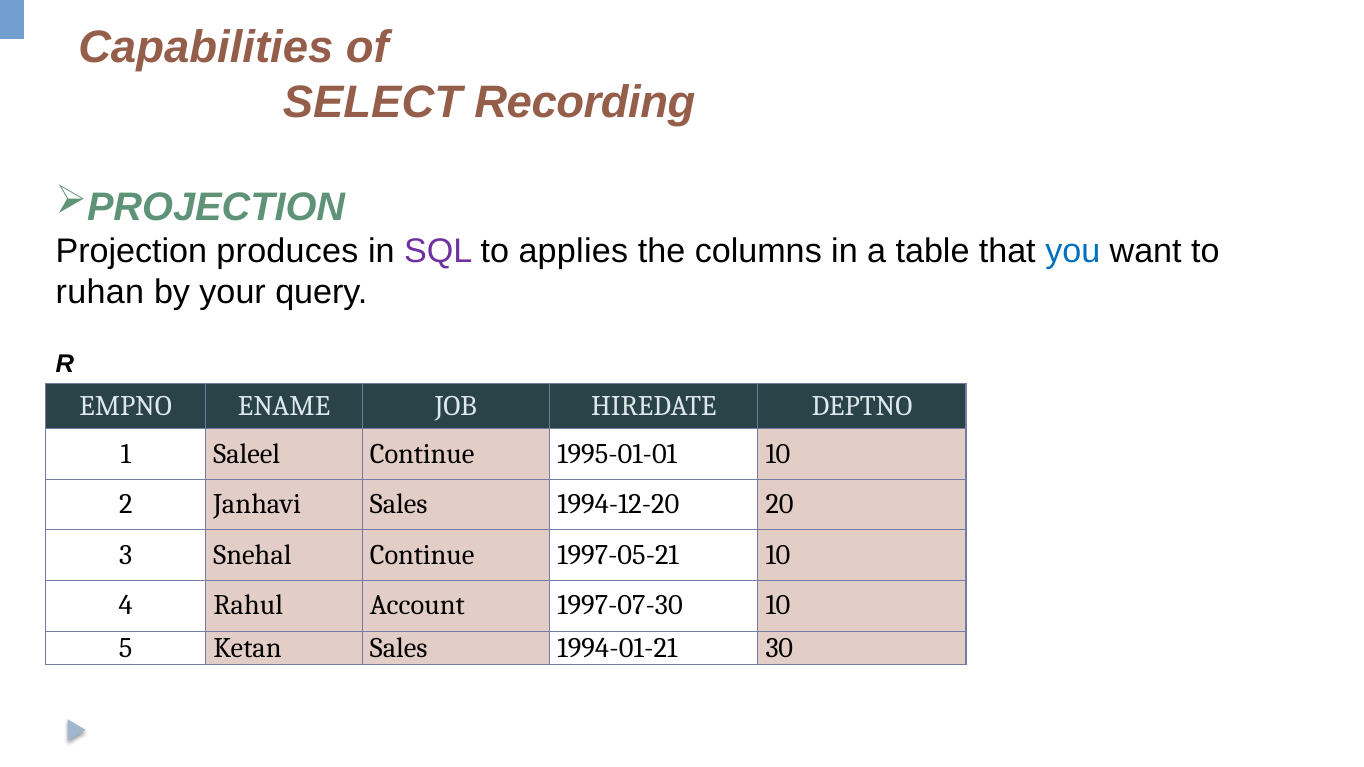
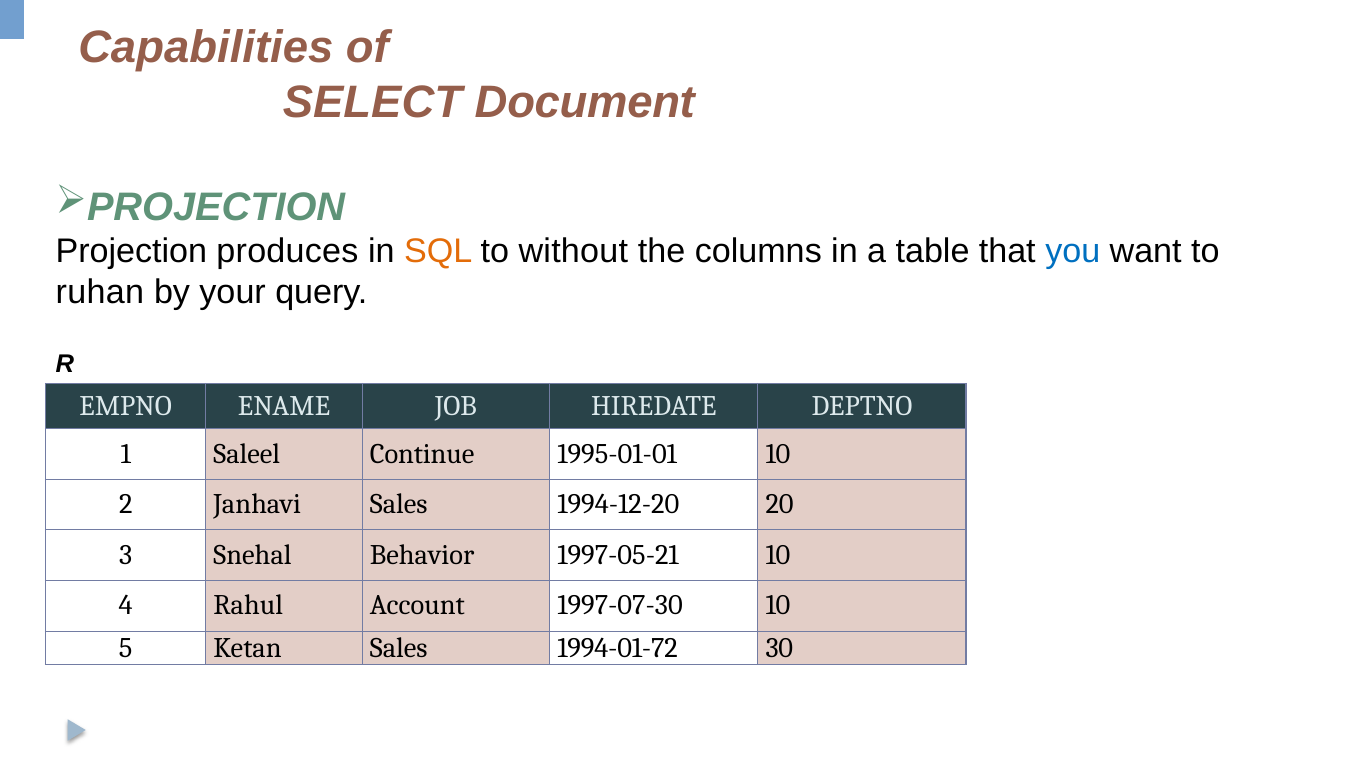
Recording: Recording -> Document
SQL colour: purple -> orange
applies: applies -> without
Snehal Continue: Continue -> Behavior
1994-01-21: 1994-01-21 -> 1994-01-72
